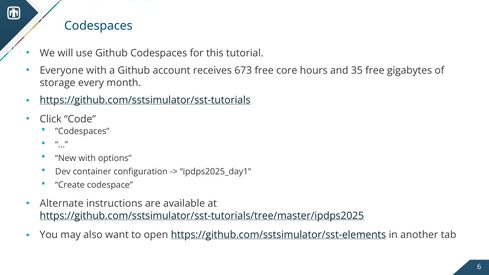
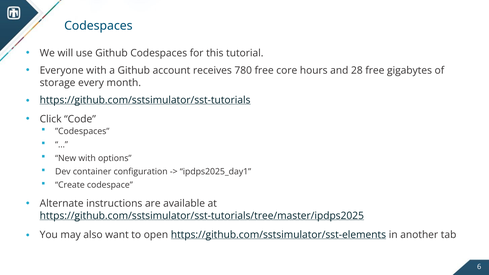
673: 673 -> 780
35: 35 -> 28
